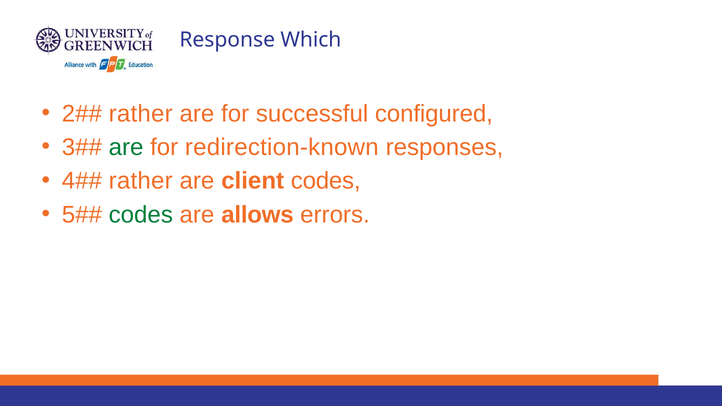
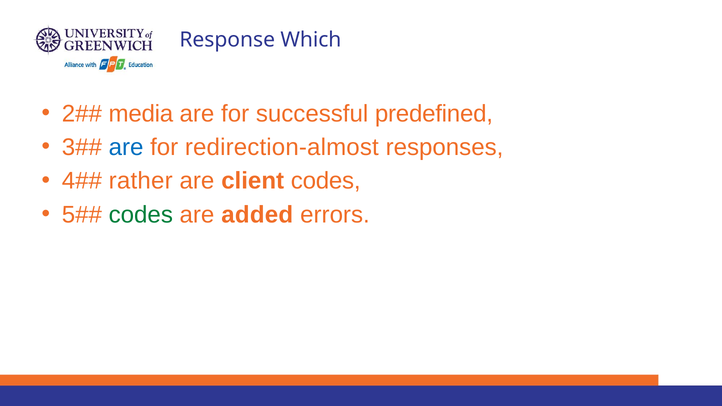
rather at (141, 114): rather -> media
configured: configured -> predefined
are at (126, 147) colour: green -> blue
redirection-known: redirection-known -> redirection-almost
allows: allows -> added
